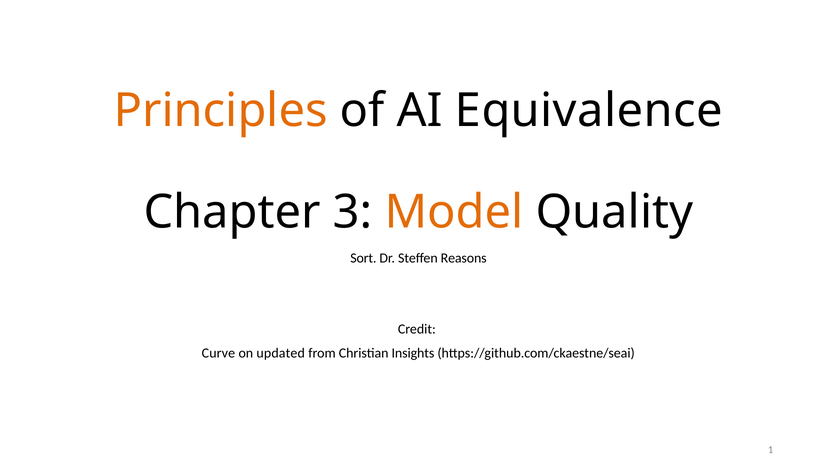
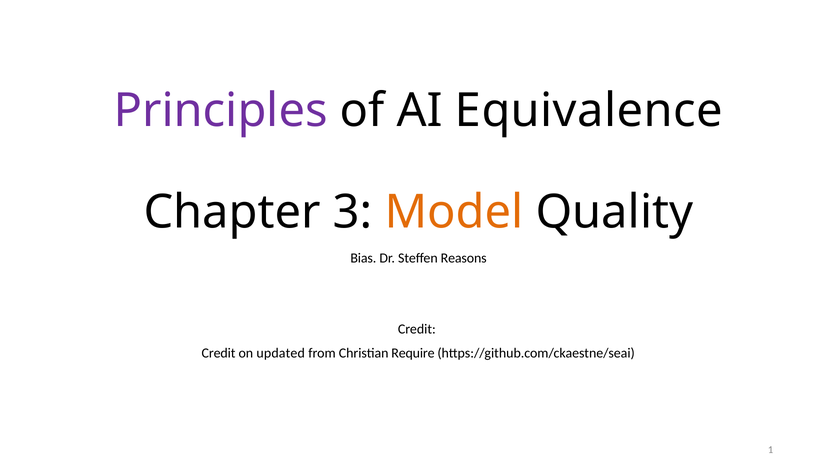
Principles colour: orange -> purple
Sort: Sort -> Bias
Curve at (218, 353): Curve -> Credit
Insights: Insights -> Require
